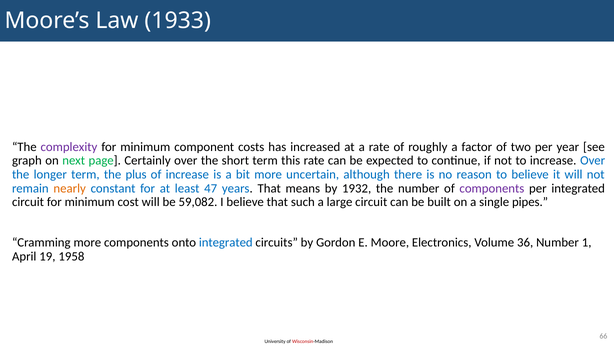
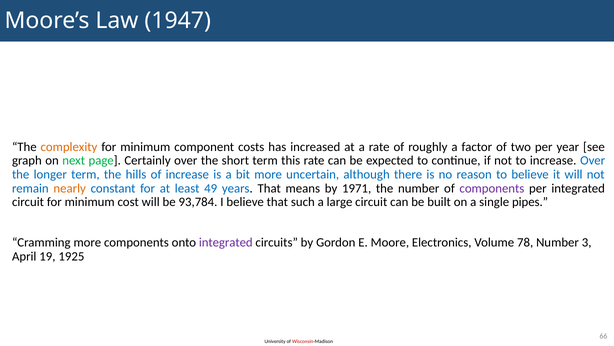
1933: 1933 -> 1947
complexity colour: purple -> orange
plus: plus -> hills
47: 47 -> 49
1932: 1932 -> 1971
59,082: 59,082 -> 93,784
integrated at (226, 242) colour: blue -> purple
36: 36 -> 78
1: 1 -> 3
1958: 1958 -> 1925
